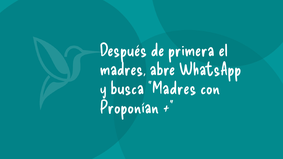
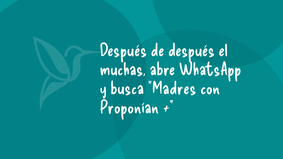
de primera: primera -> después
madres at (123, 70): madres -> muchas
